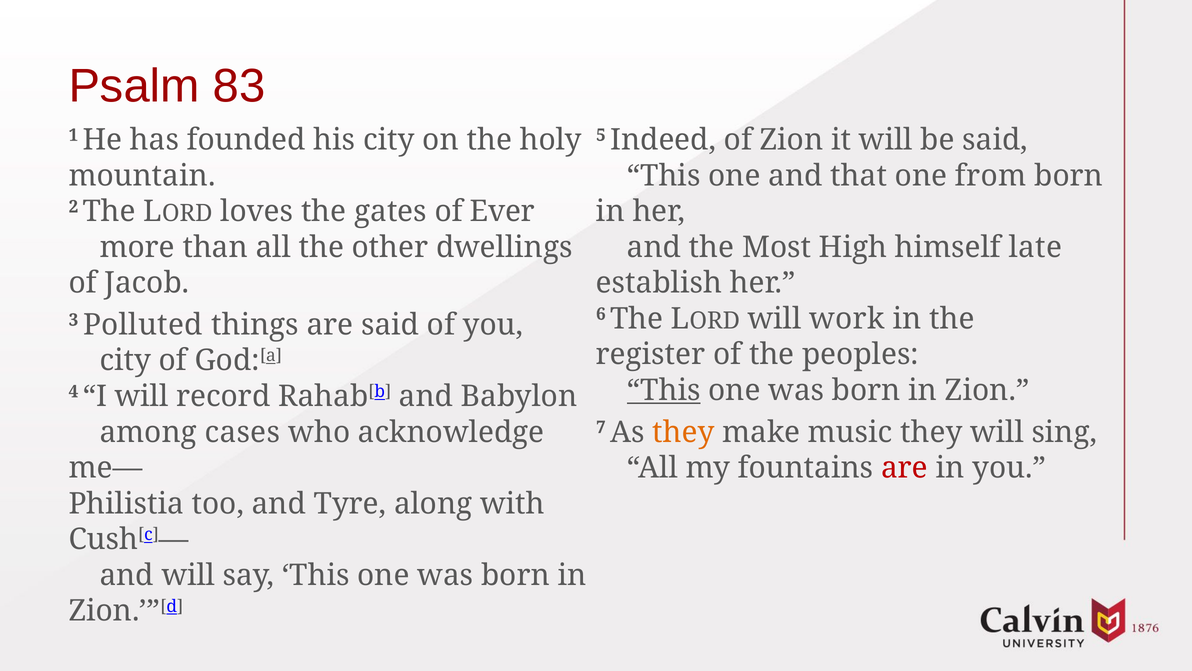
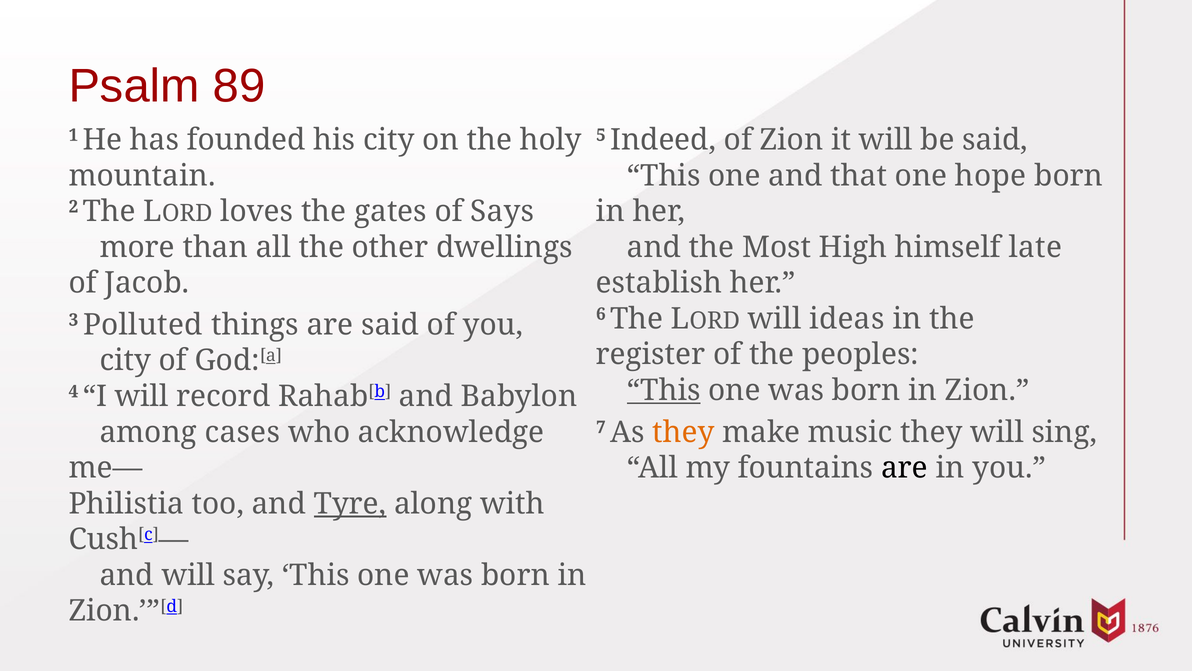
83: 83 -> 89
from: from -> hope
Ever: Ever -> Says
work: work -> ideas
are at (905, 468) colour: red -> black
Tyre underline: none -> present
